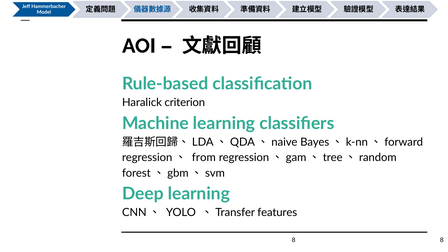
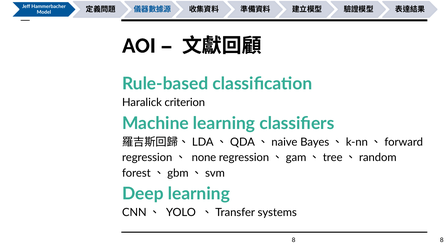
from: from -> none
features: features -> systems
